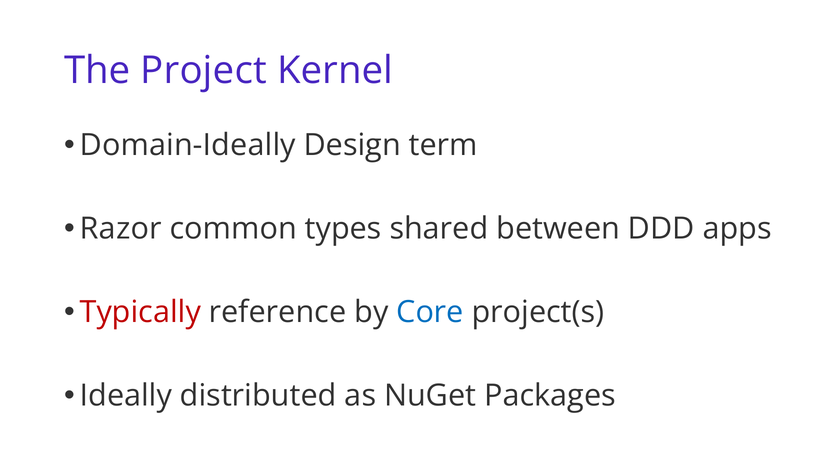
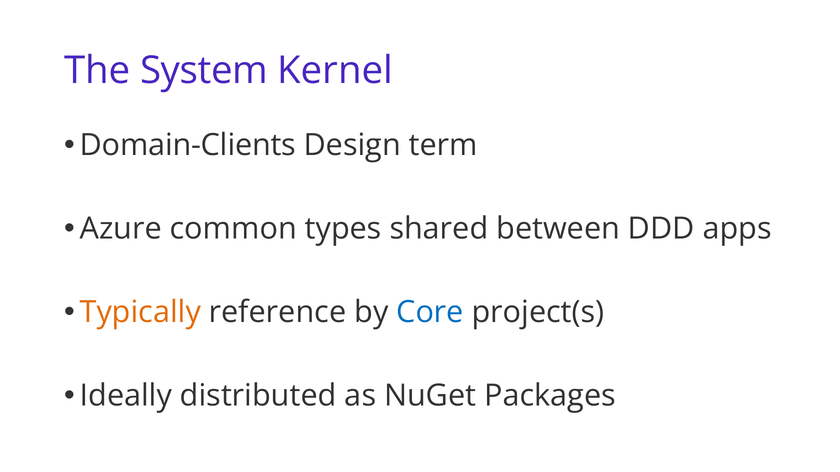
Project: Project -> System
Domain-Ideally: Domain-Ideally -> Domain-Clients
Razor: Razor -> Azure
Typically colour: red -> orange
